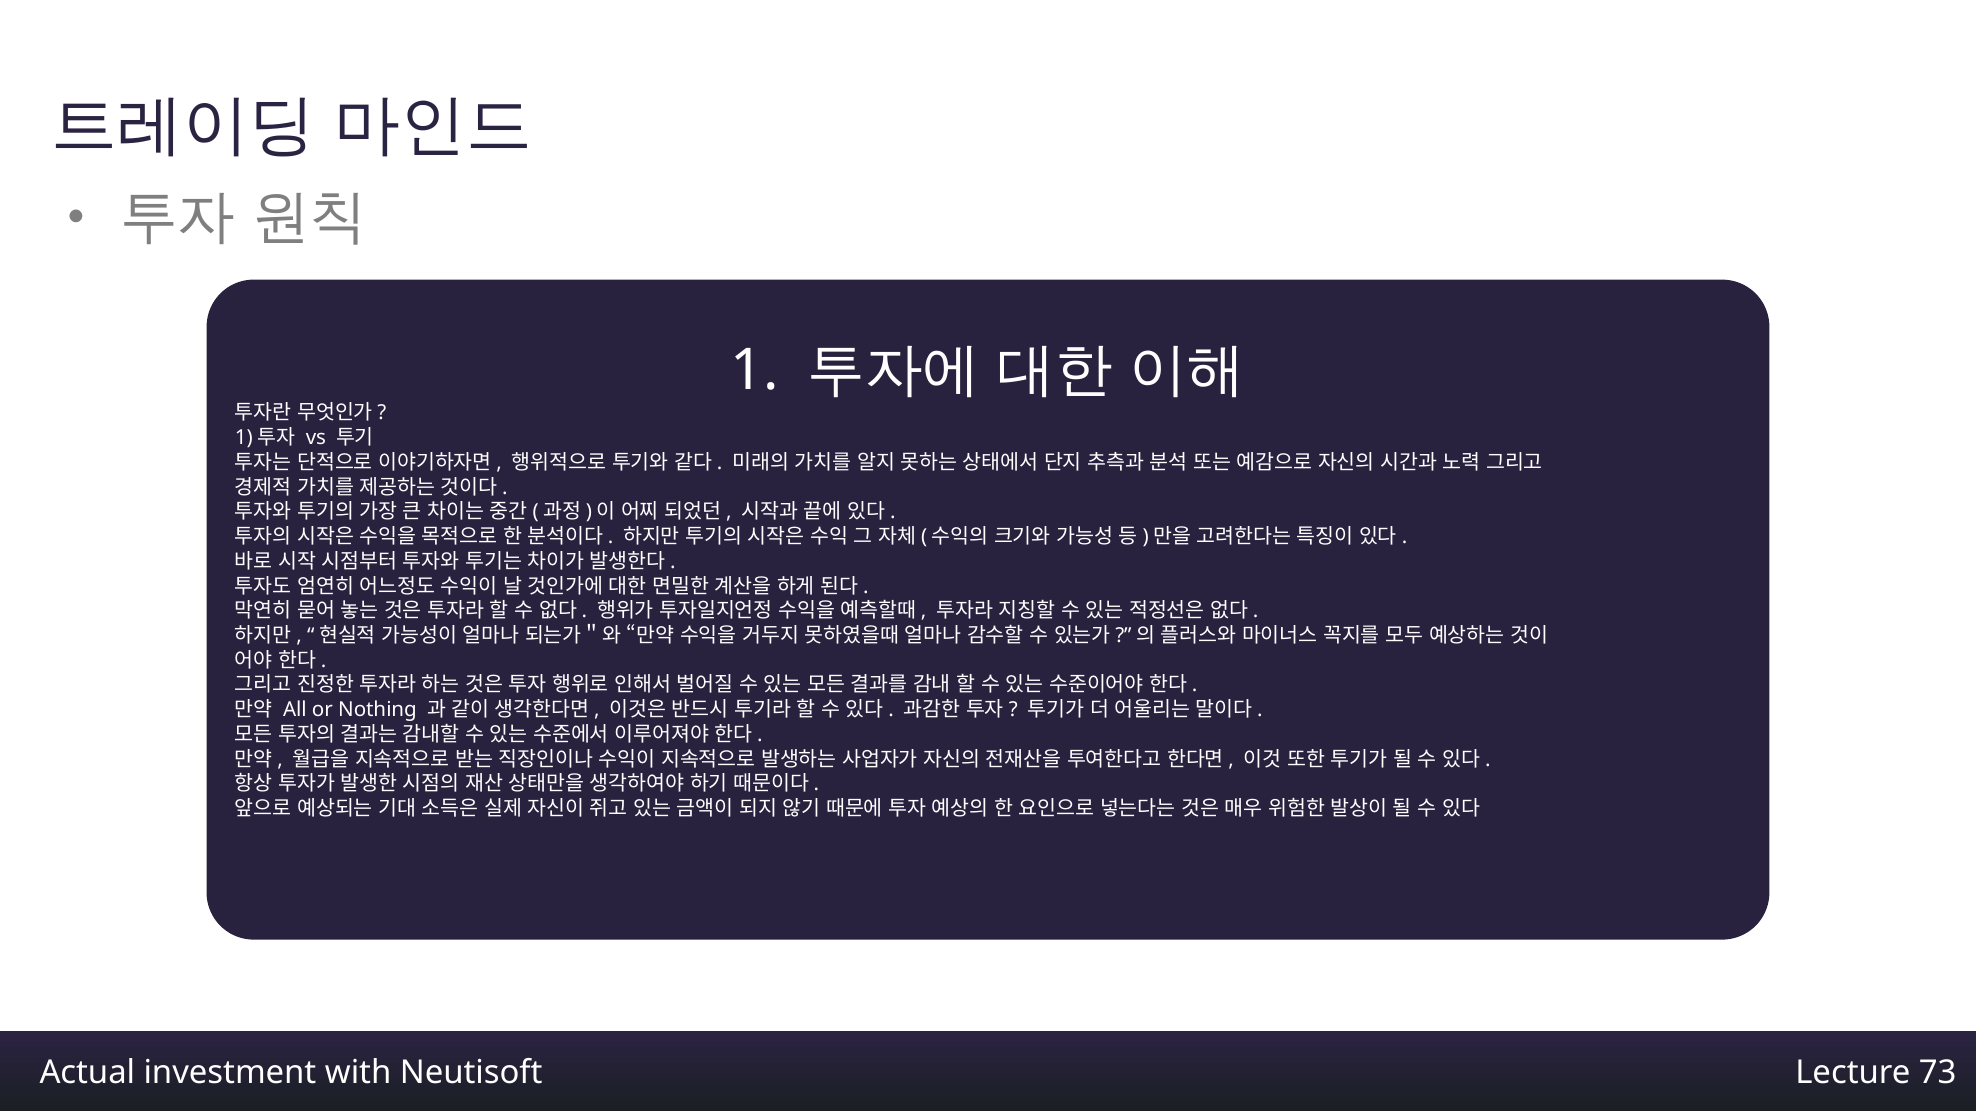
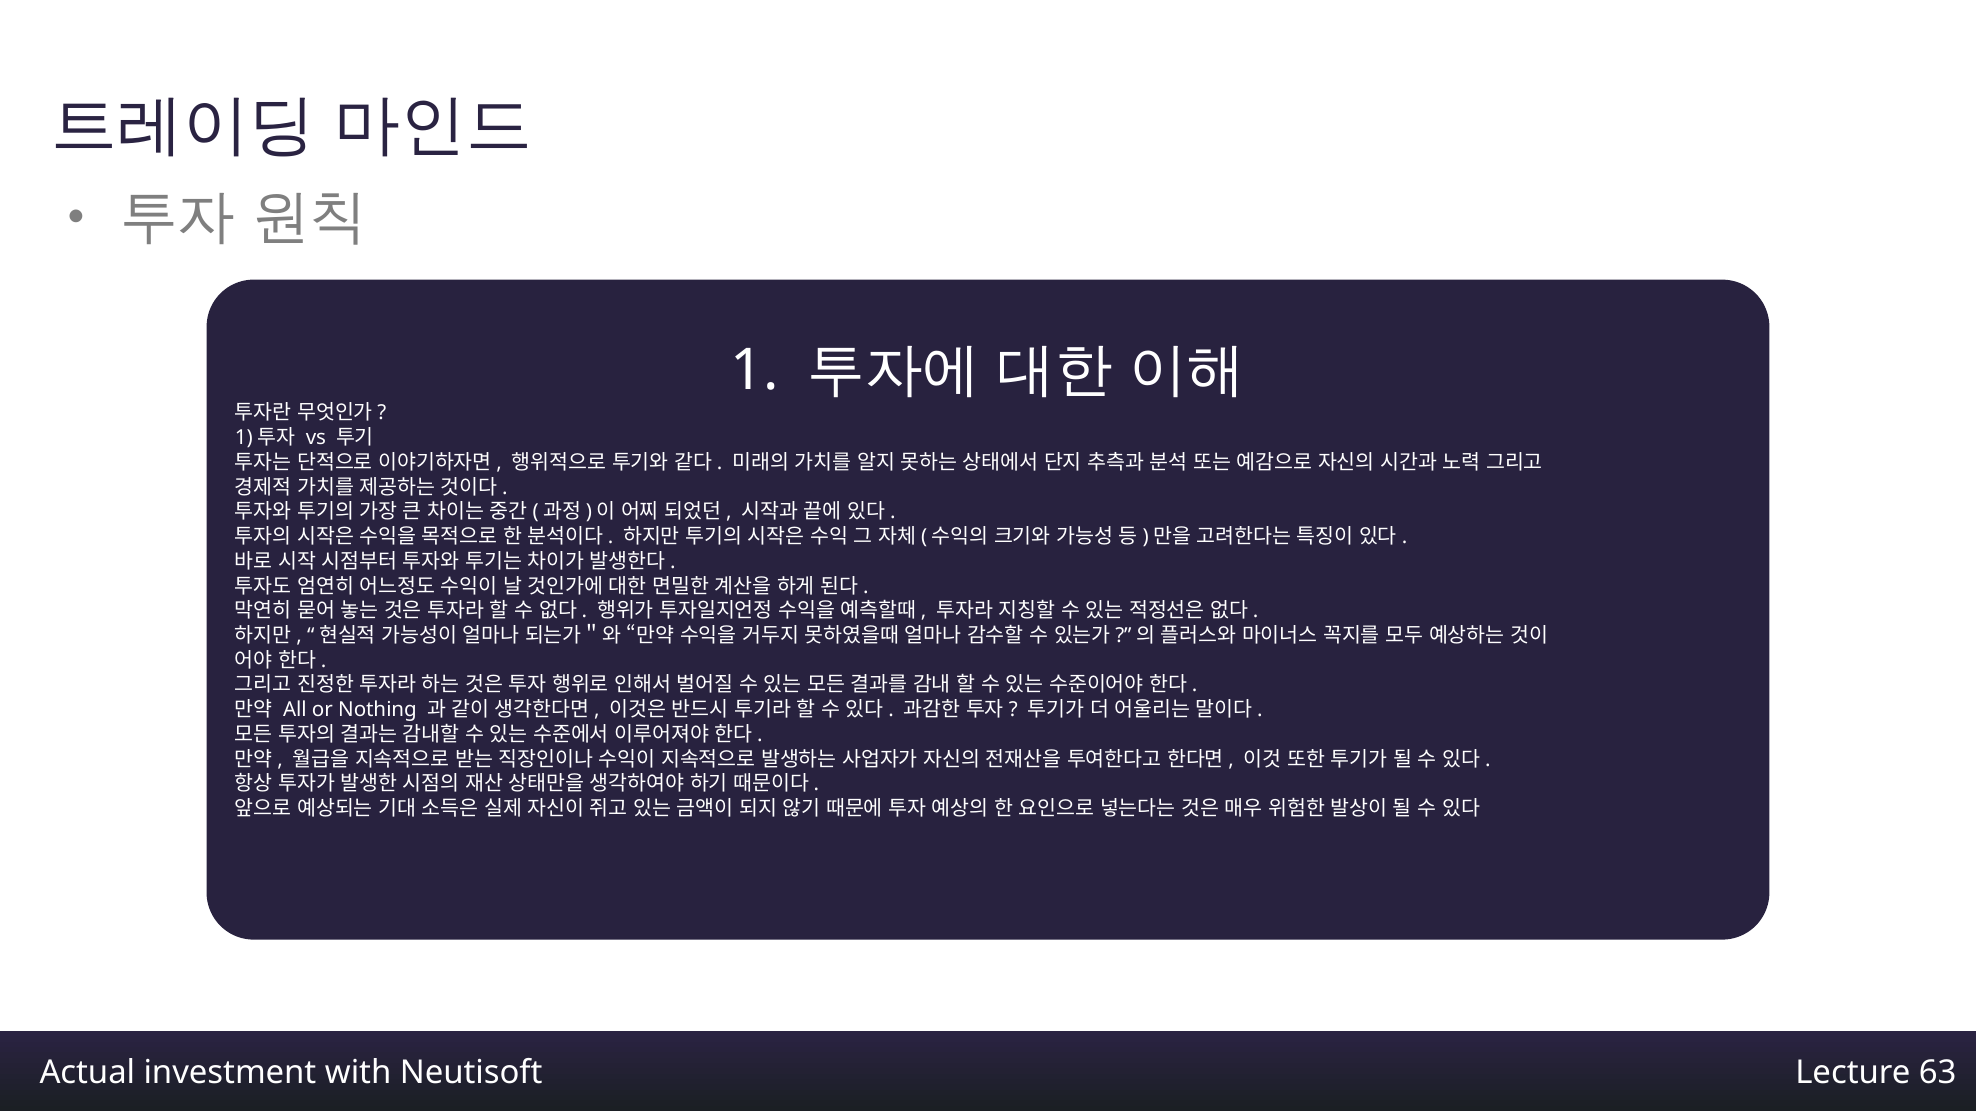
73: 73 -> 63
